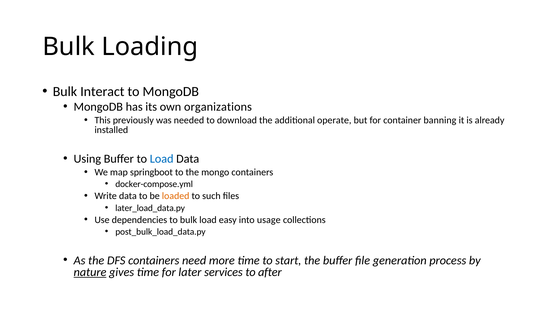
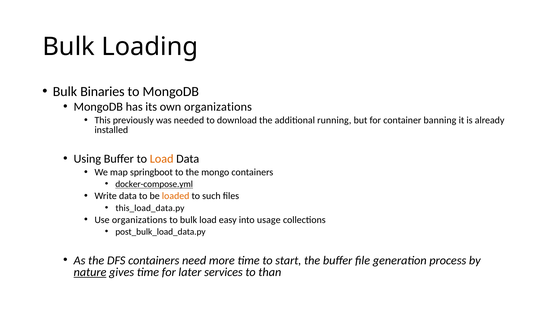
Interact: Interact -> Binaries
operate: operate -> running
Load at (162, 159) colour: blue -> orange
docker-compose.yml underline: none -> present
later_load_data.py: later_load_data.py -> this_load_data.py
Use dependencies: dependencies -> organizations
after: after -> than
